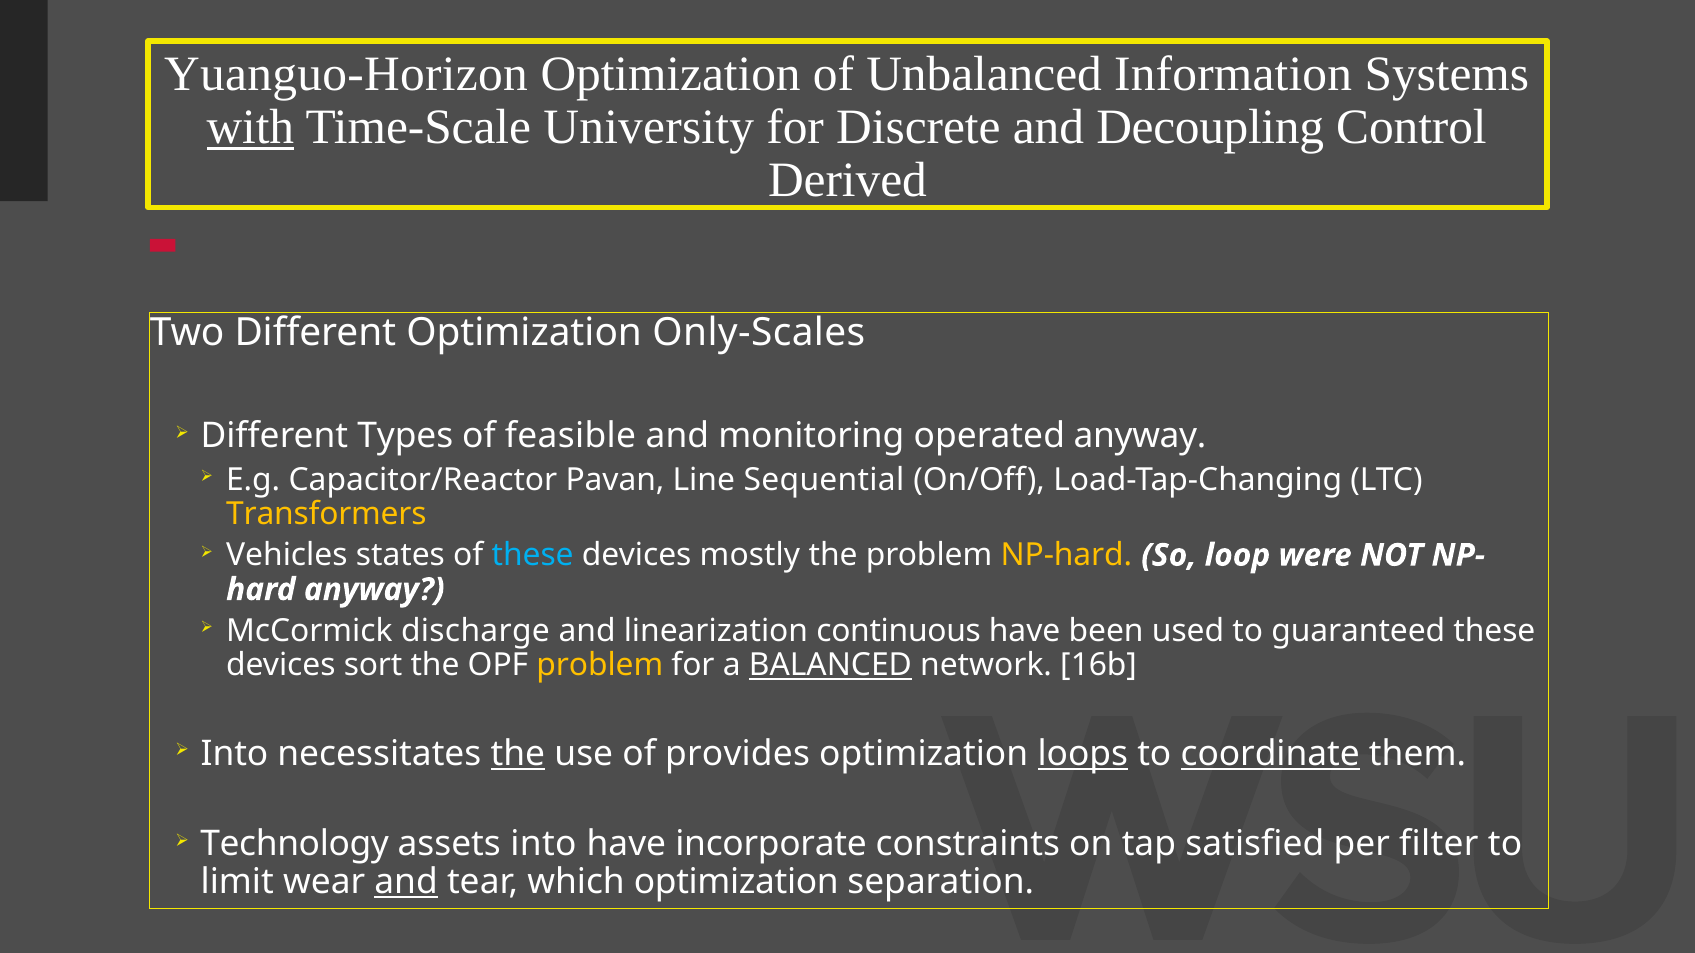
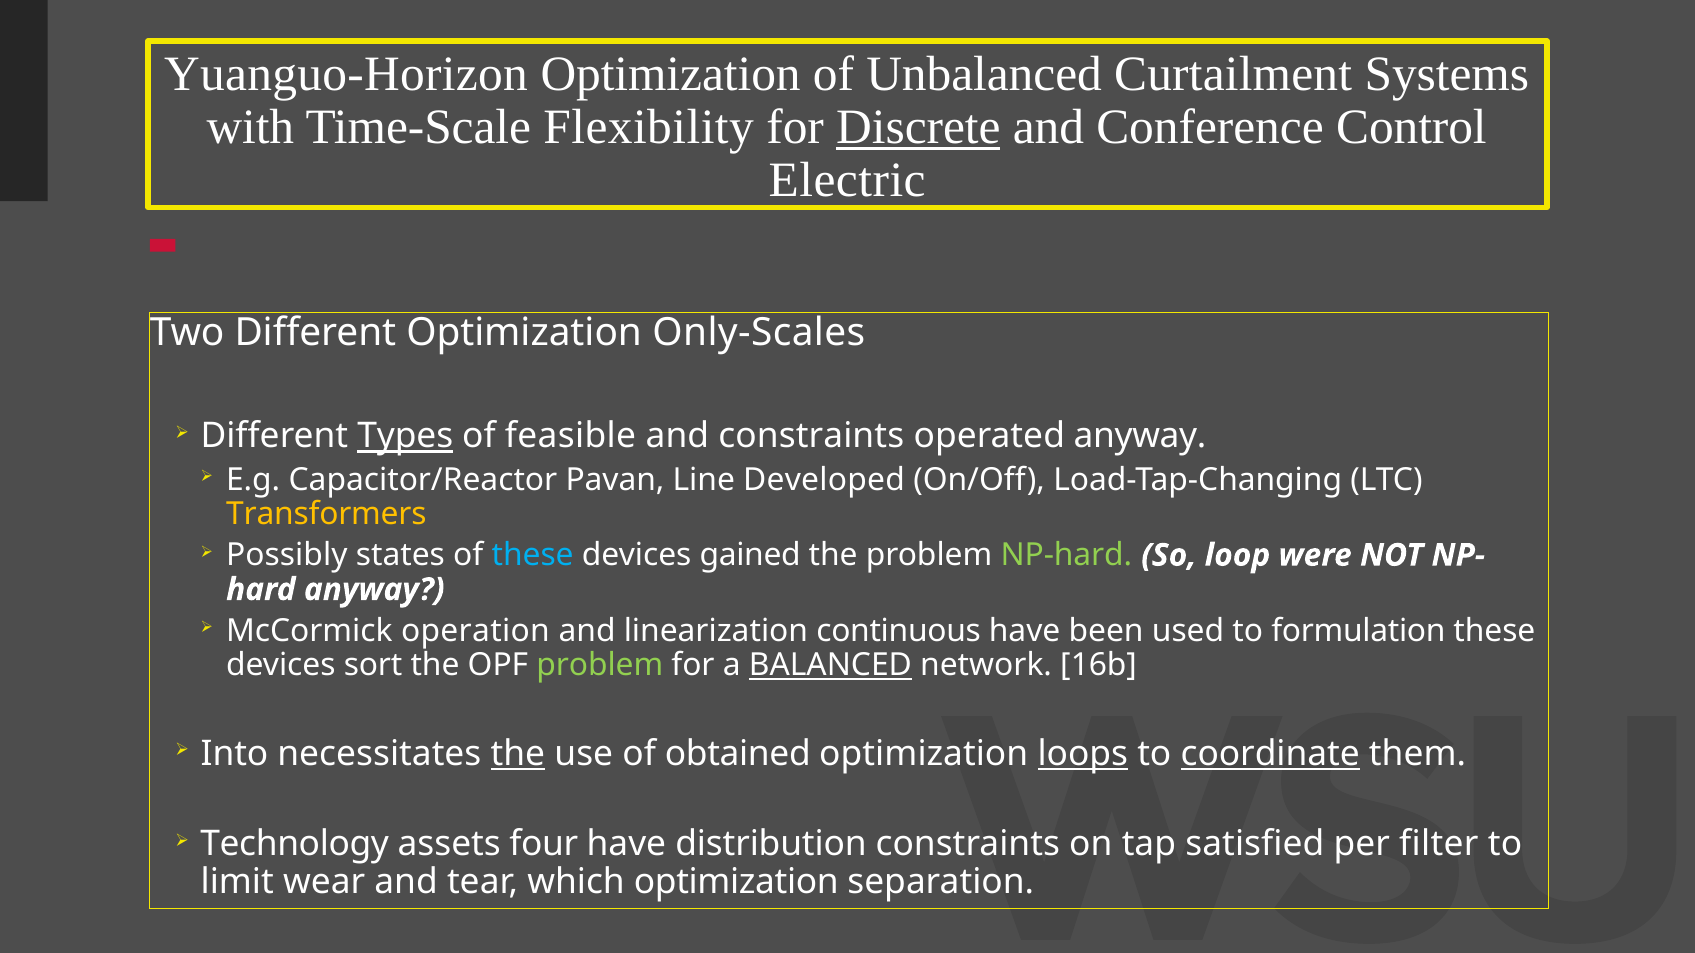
Information: Information -> Curtailment
with underline: present -> none
University: University -> Flexibility
Discrete underline: none -> present
Decoupling: Decoupling -> Conference
Derived: Derived -> Electric
Types underline: none -> present
and monitoring: monitoring -> constraints
Sequential: Sequential -> Developed
Vehicles: Vehicles -> Possibly
mostly: mostly -> gained
NP-hard colour: yellow -> light green
discharge: discharge -> operation
guaranteed: guaranteed -> formulation
problem at (600, 666) colour: yellow -> light green
provides: provides -> obtained
assets into: into -> four
incorporate: incorporate -> distribution
and at (406, 883) underline: present -> none
